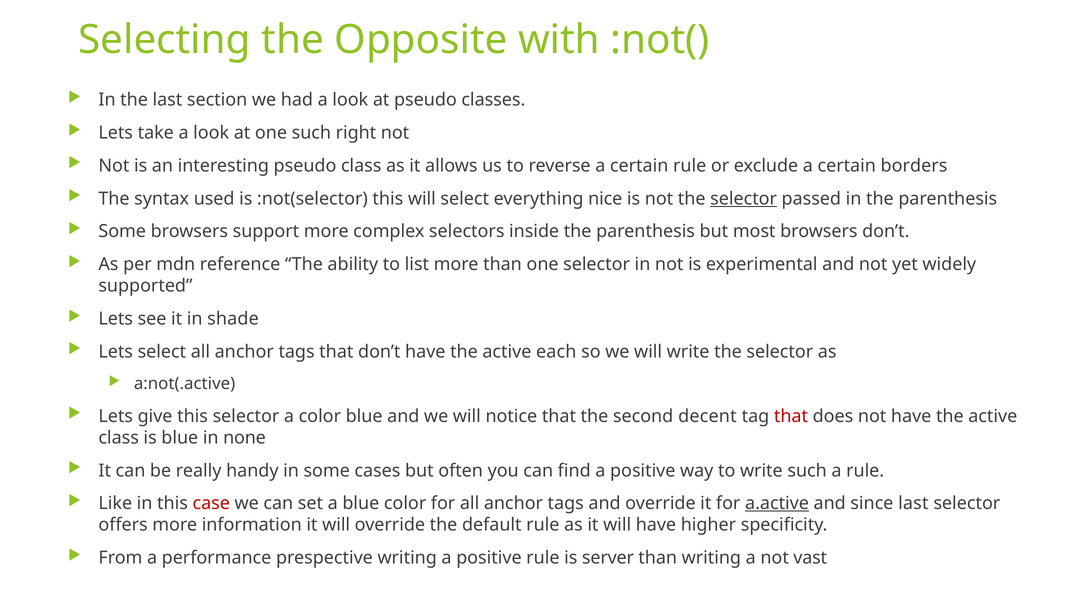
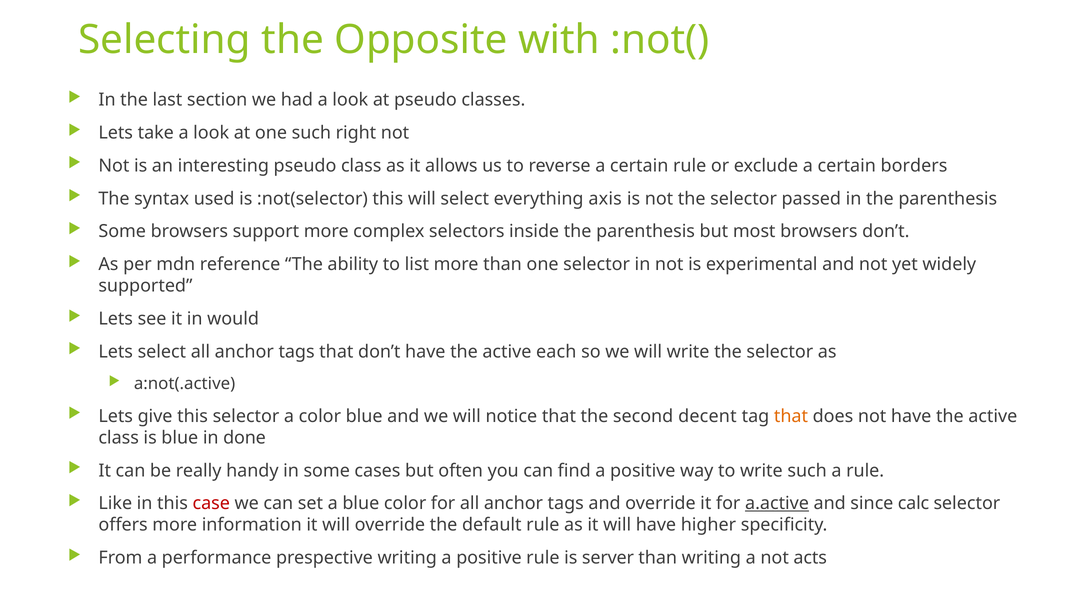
nice: nice -> axis
selector at (744, 198) underline: present -> none
shade: shade -> would
that at (791, 416) colour: red -> orange
none: none -> done
since last: last -> calc
vast: vast -> acts
